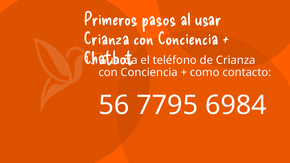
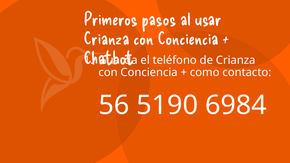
7795: 7795 -> 5190
